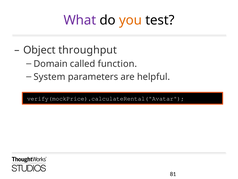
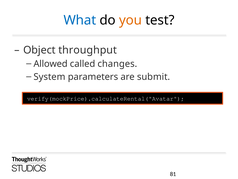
What colour: purple -> blue
Domain: Domain -> Allowed
function: function -> changes
helpful: helpful -> submit
